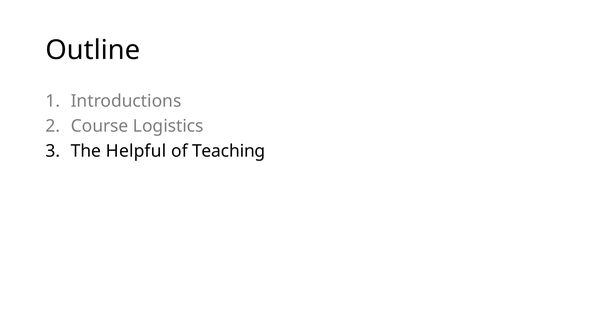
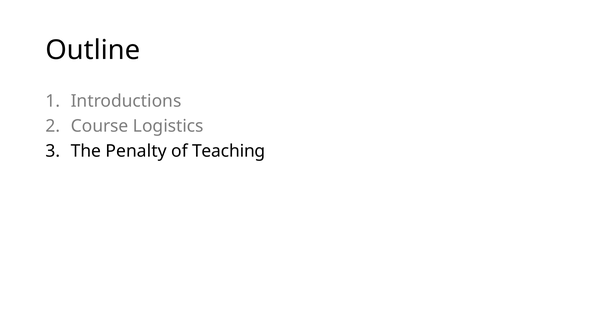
Helpful: Helpful -> Penalty
